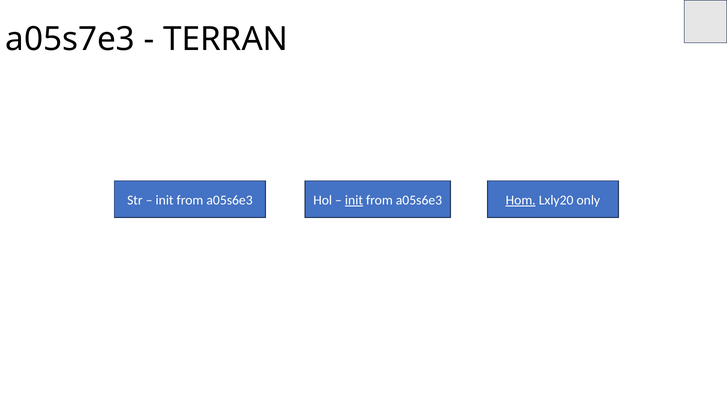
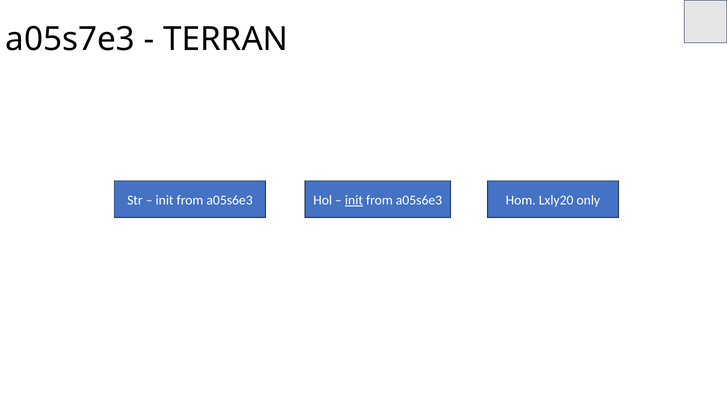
Hom underline: present -> none
